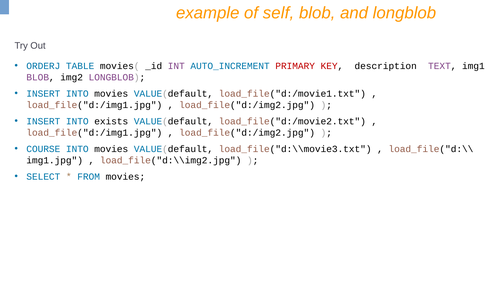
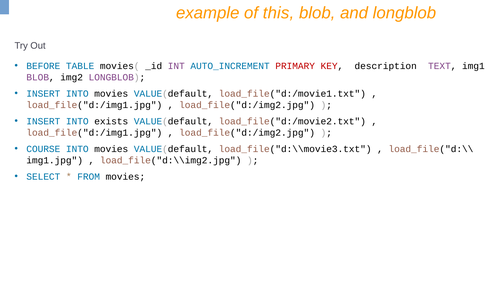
self: self -> this
ORDERJ: ORDERJ -> BEFORE
